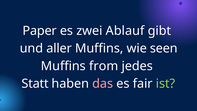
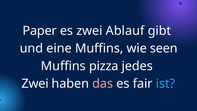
aller: aller -> eine
from: from -> pizza
Statt at (35, 84): Statt -> Zwei
ist colour: light green -> light blue
